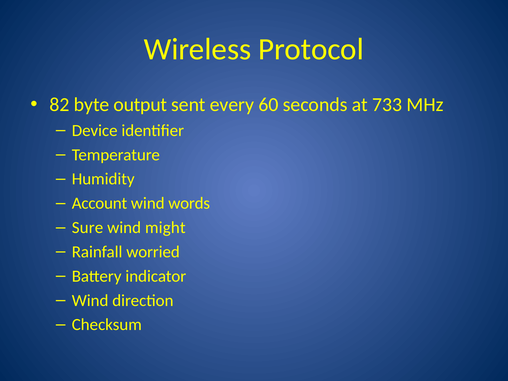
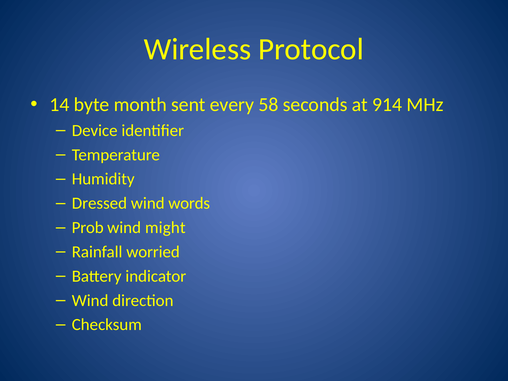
82: 82 -> 14
output: output -> month
60: 60 -> 58
733: 733 -> 914
Account: Account -> Dressed
Sure: Sure -> Prob
